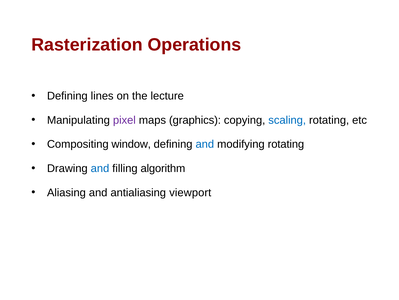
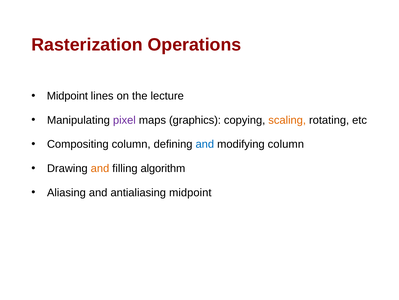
Defining at (67, 96): Defining -> Midpoint
scaling colour: blue -> orange
Compositing window: window -> column
modifying rotating: rotating -> column
and at (100, 168) colour: blue -> orange
antialiasing viewport: viewport -> midpoint
